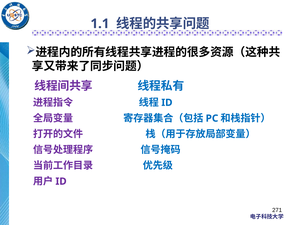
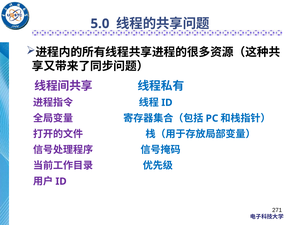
1.1: 1.1 -> 5.0
